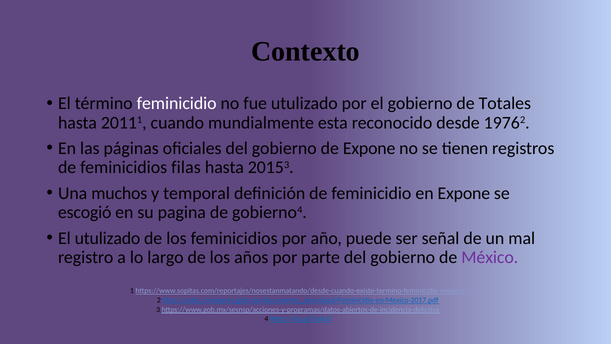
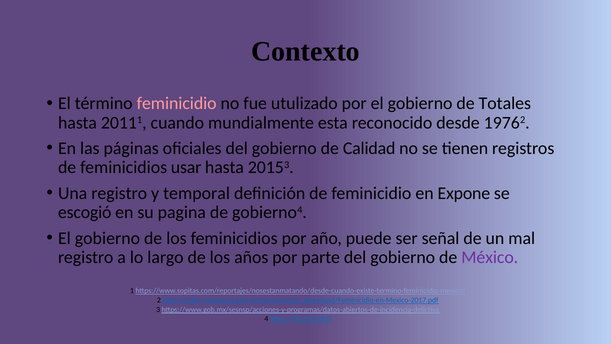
feminicidio at (177, 103) colour: white -> pink
de Expone: Expone -> Calidad
filas: filas -> usar
Una muchos: muchos -> registro
utulizado at (108, 238): utulizado -> gobierno
